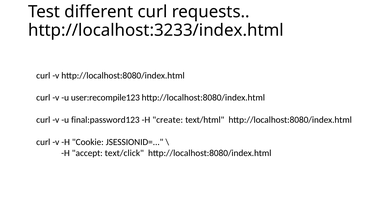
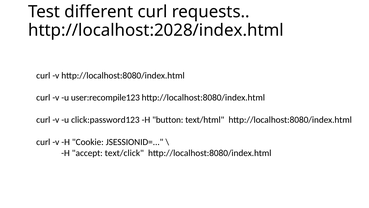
http://localhost:3233/index.html: http://localhost:3233/index.html -> http://localhost:2028/index.html
final:password123: final:password123 -> click:password123
create: create -> button
